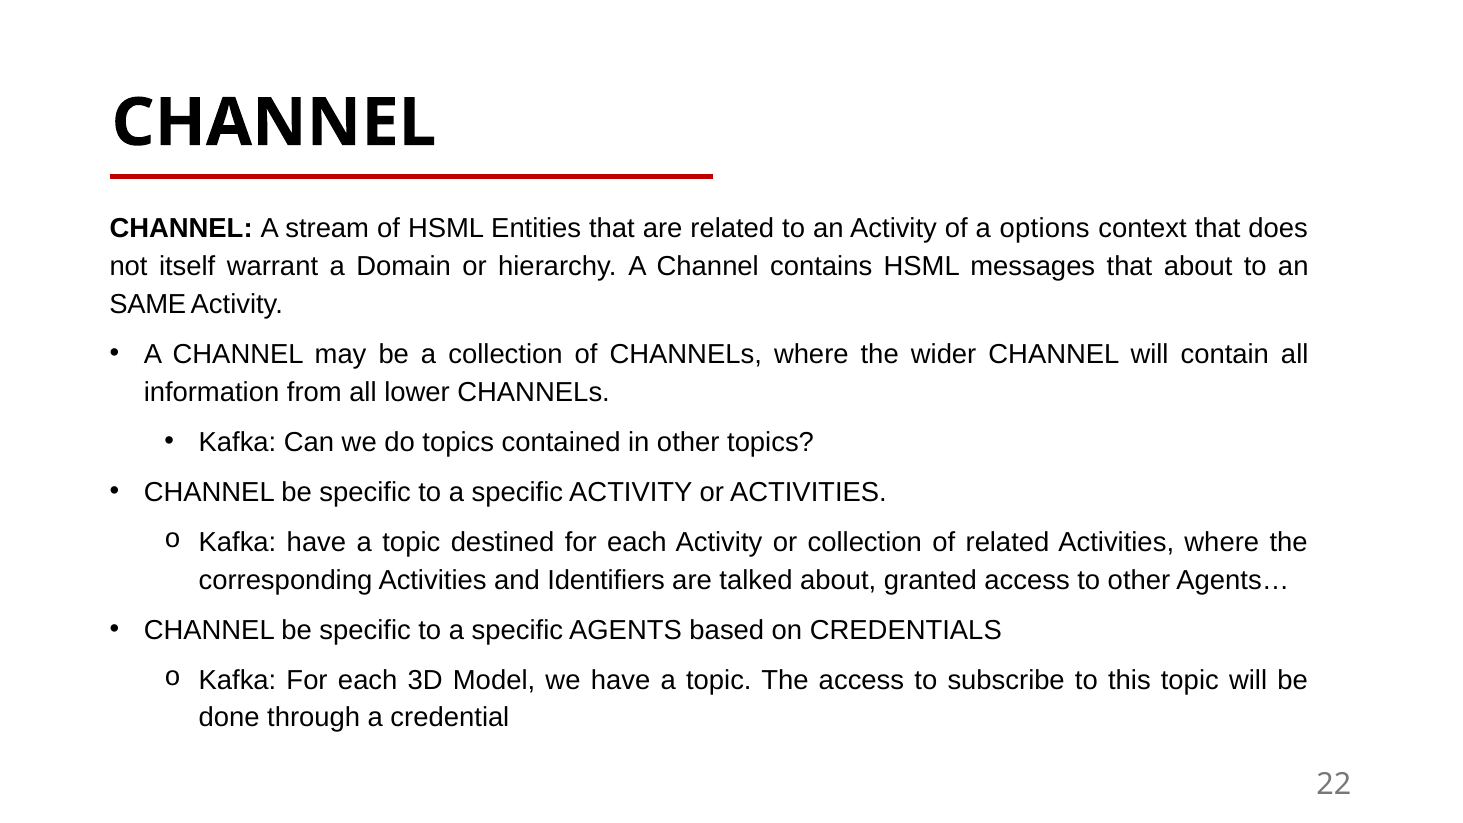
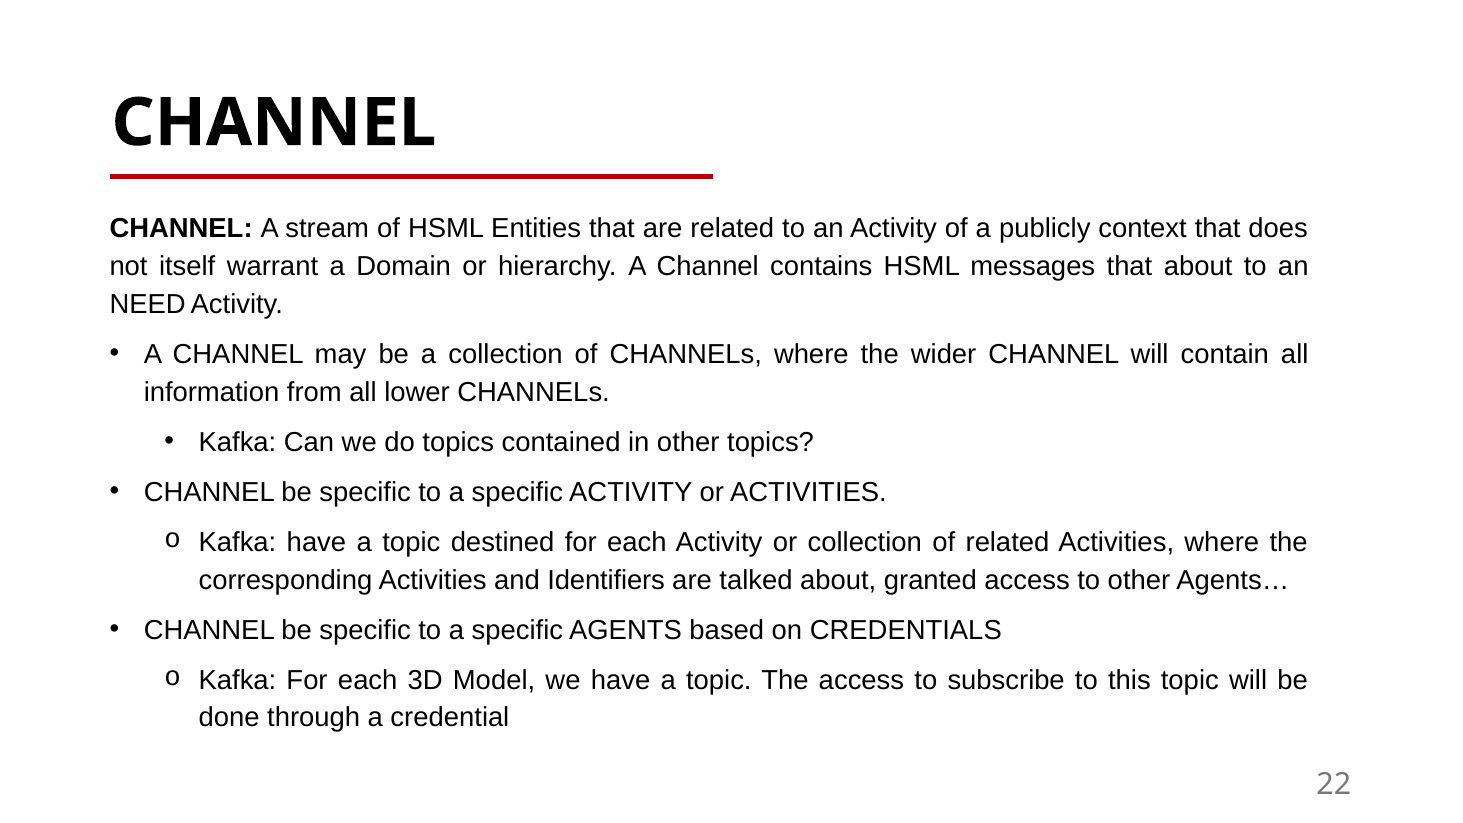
options: options -> publicly
SAME: SAME -> NEED
